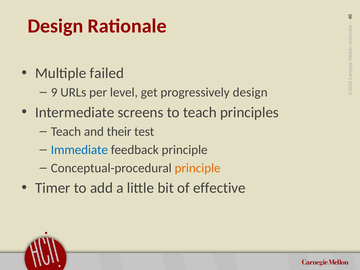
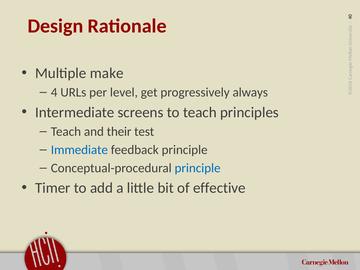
failed: failed -> make
9 at (54, 92): 9 -> 4
progressively design: design -> always
principle at (198, 168) colour: orange -> blue
